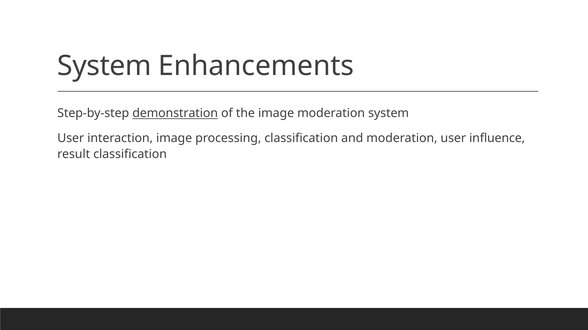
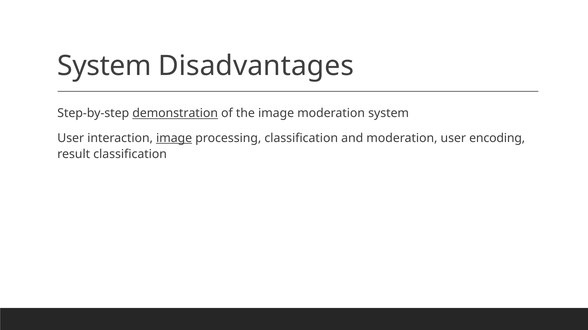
Enhancements: Enhancements -> Disadvantages
image at (174, 138) underline: none -> present
influence: influence -> encoding
